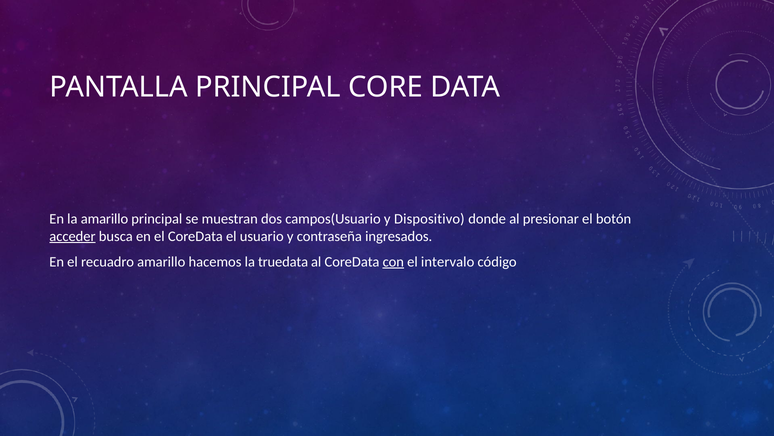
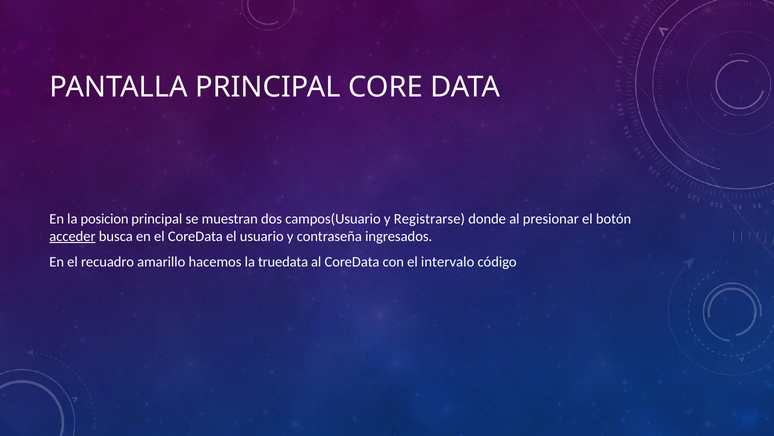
la amarillo: amarillo -> posicion
Dispositivo: Dispositivo -> Registrarse
con underline: present -> none
